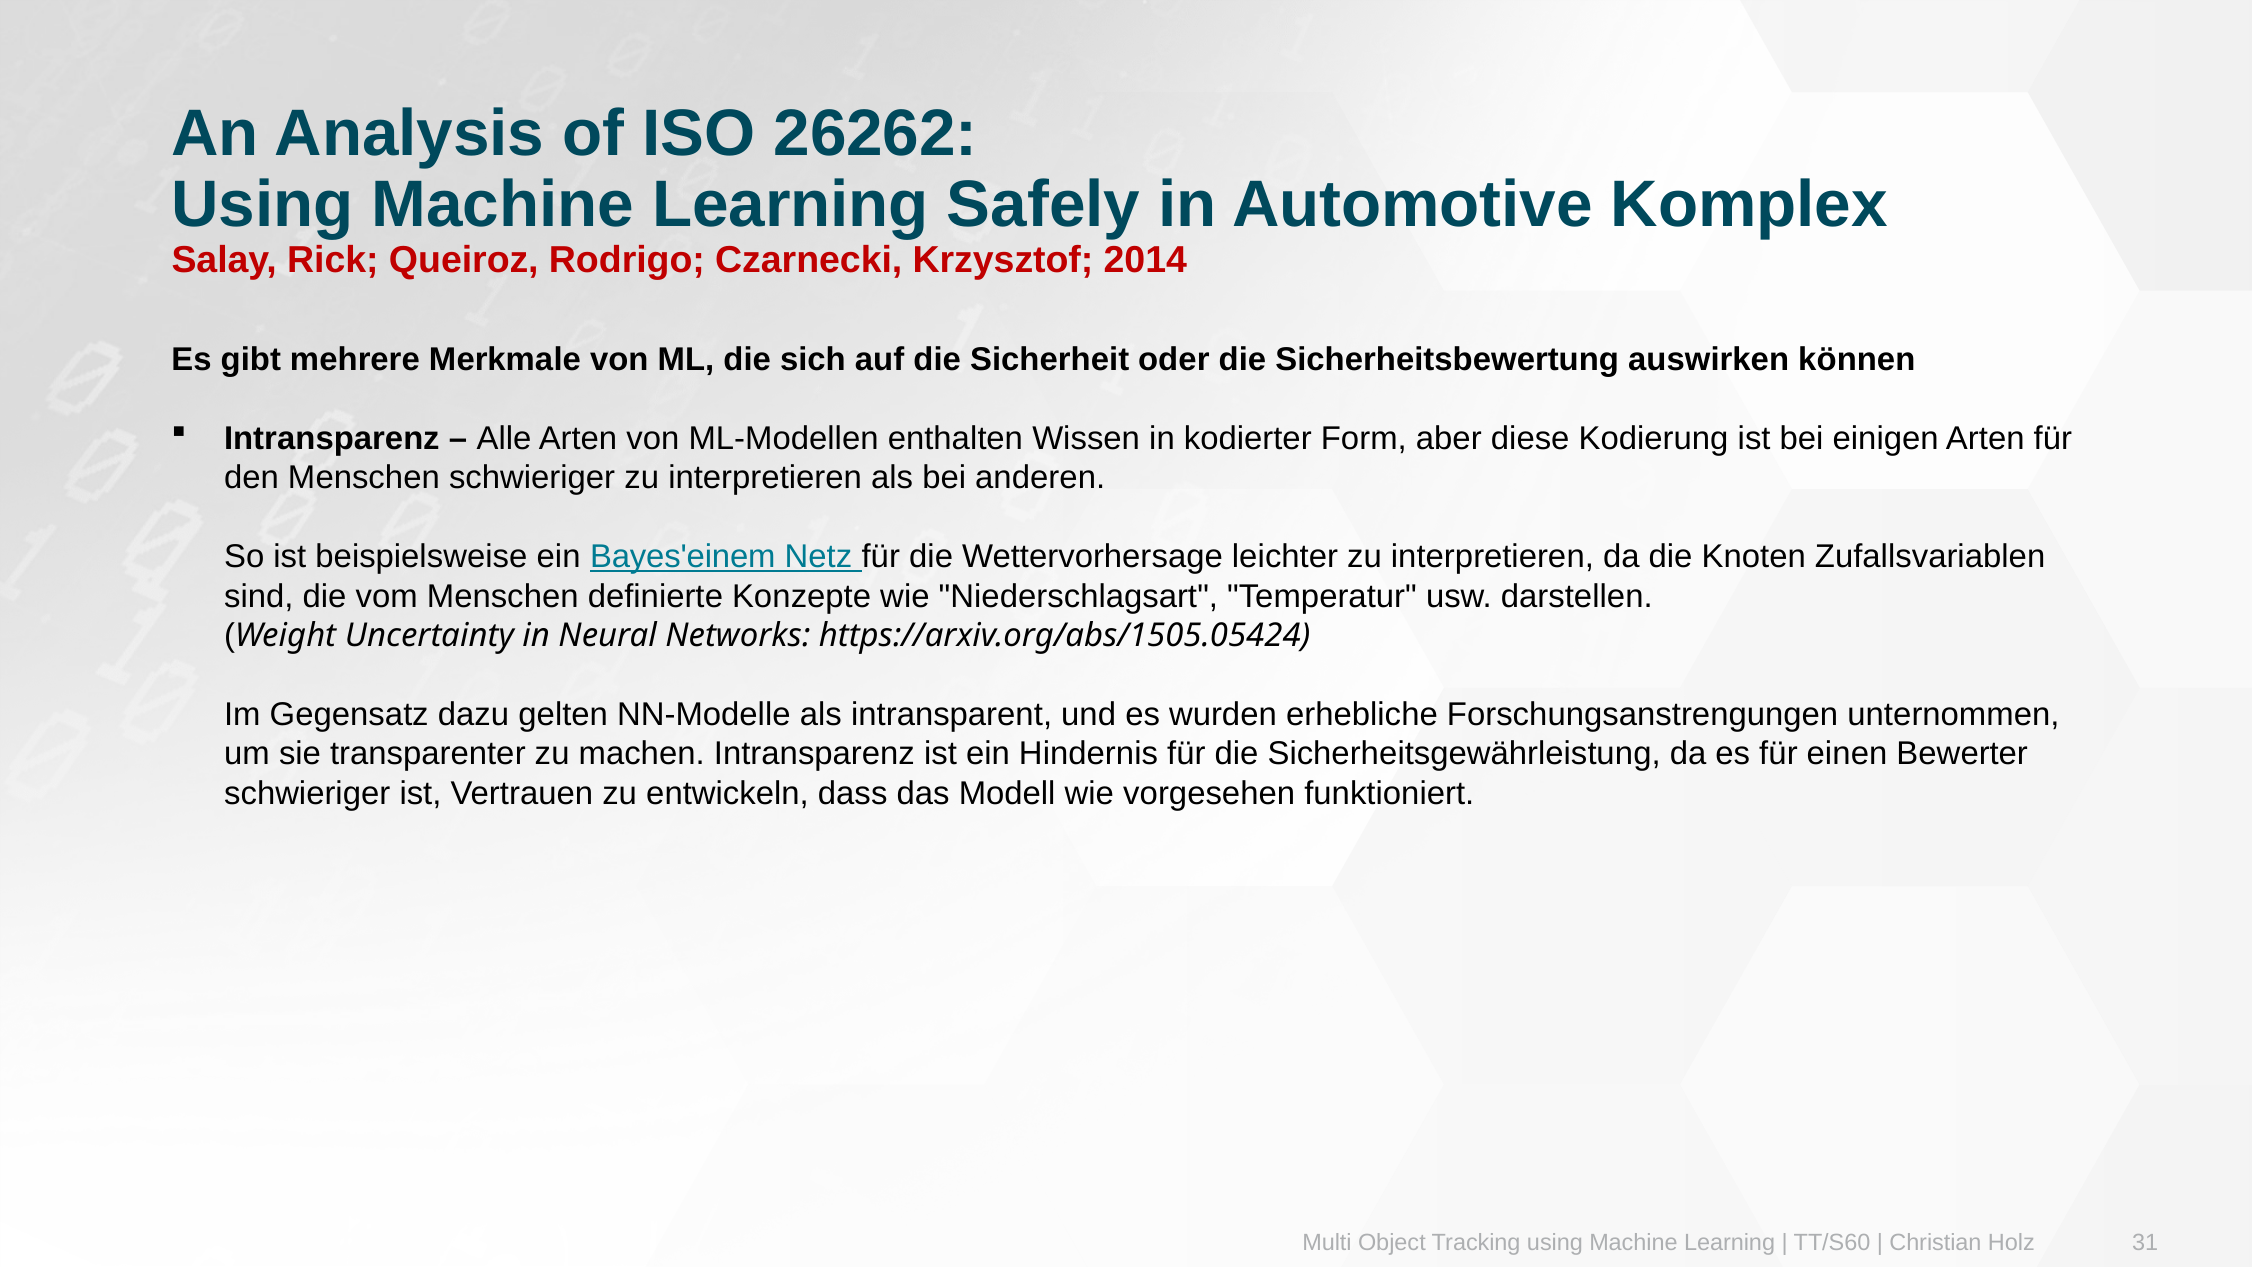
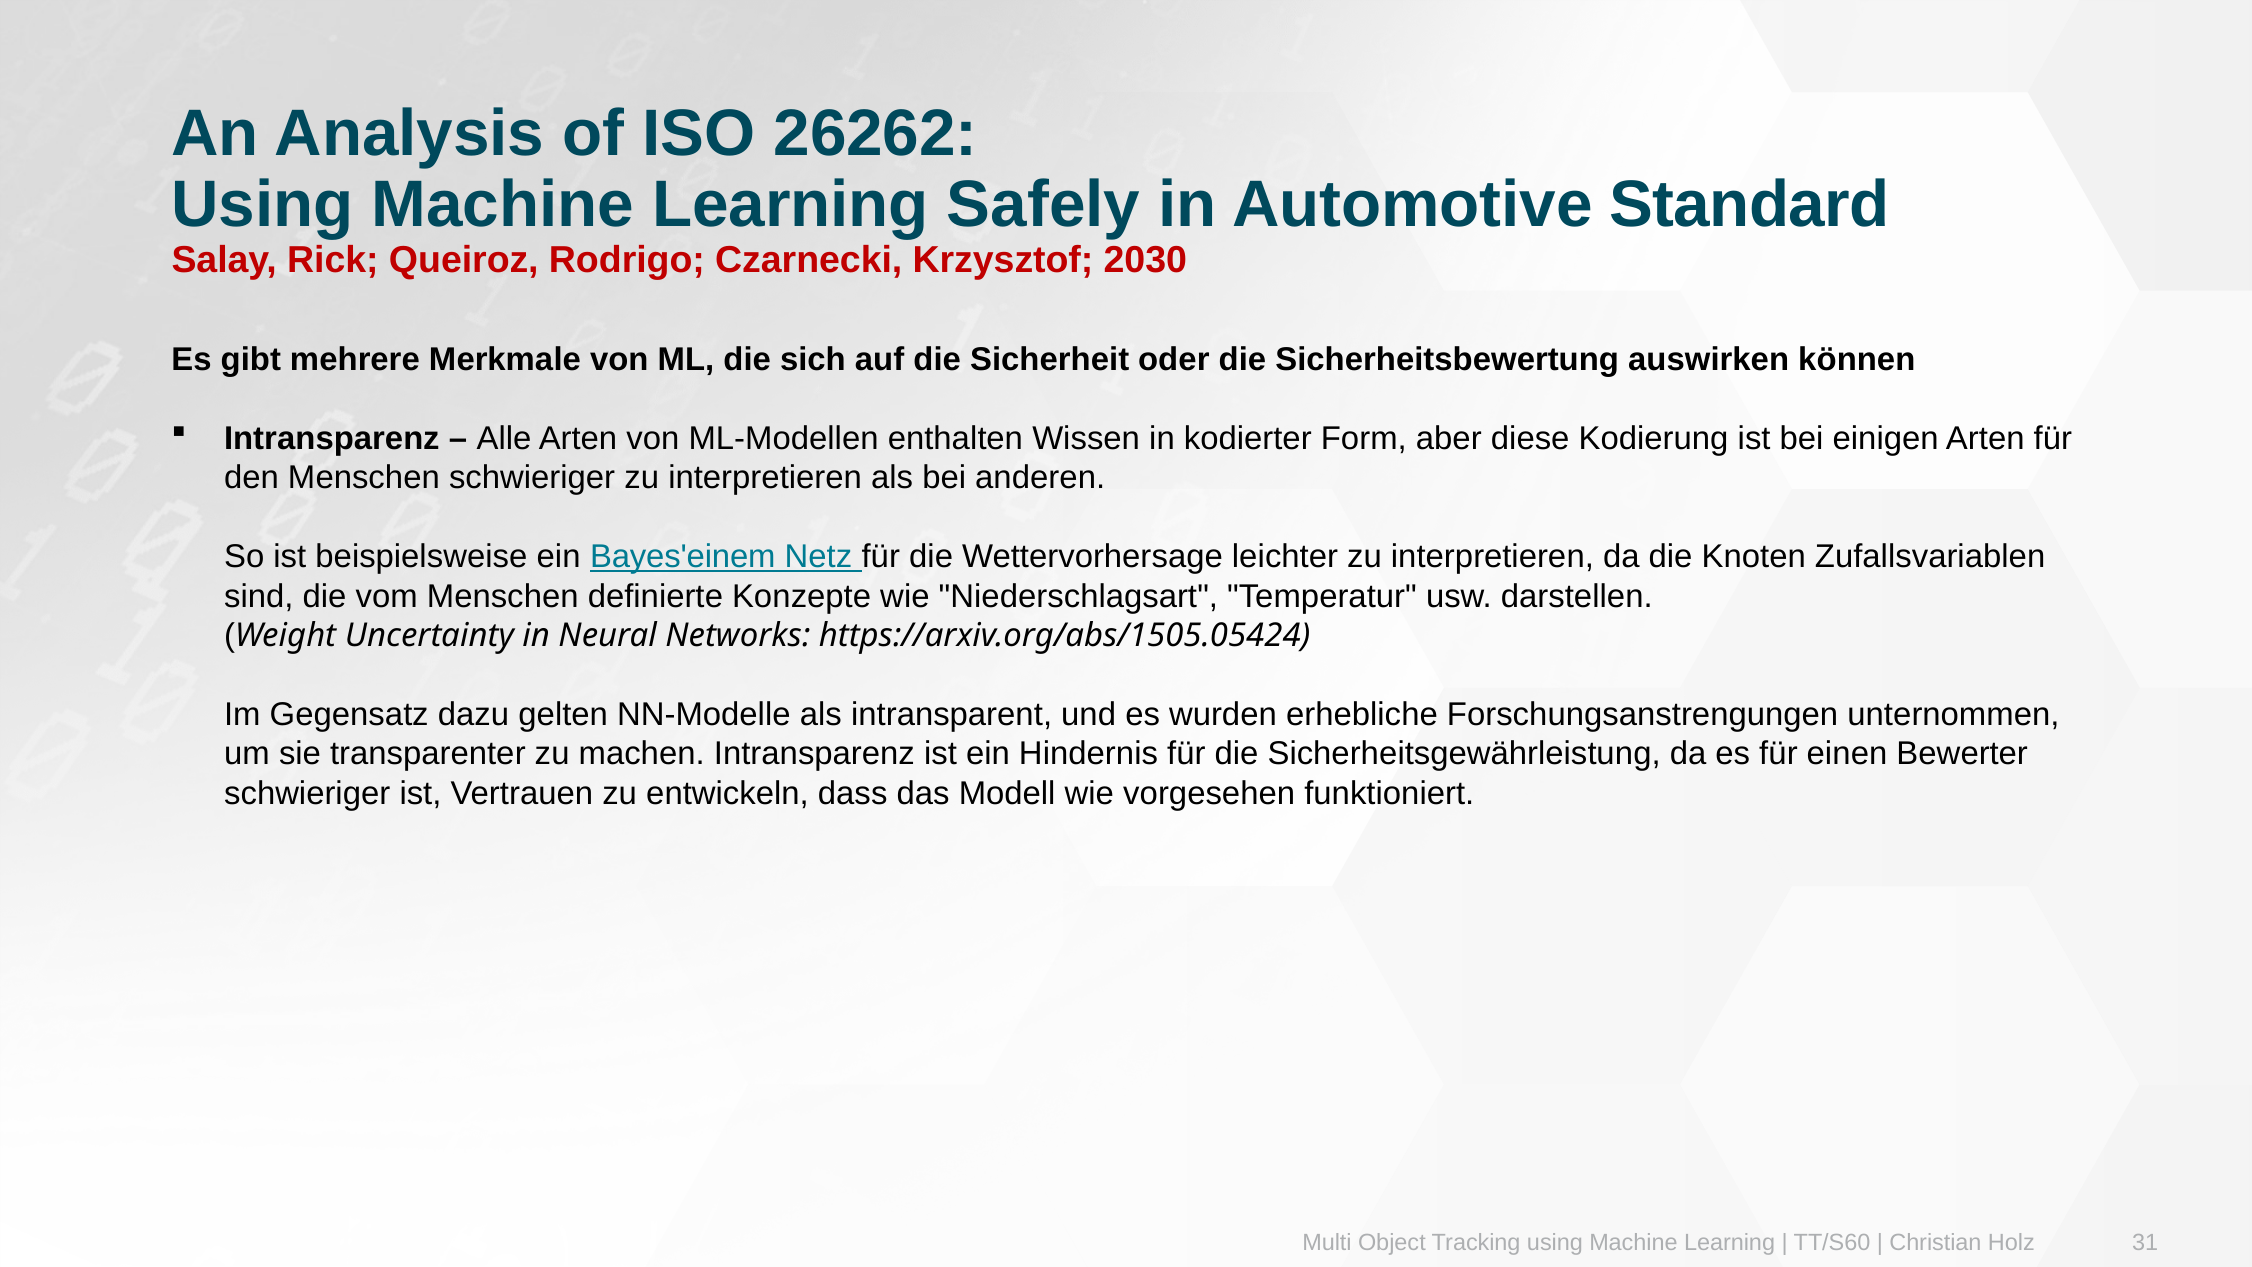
Komplex: Komplex -> Standard
2014: 2014 -> 2030
